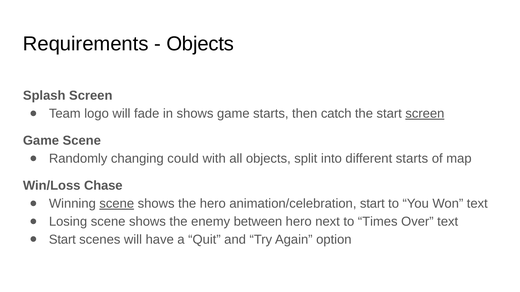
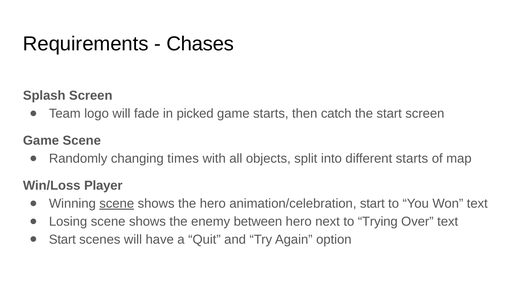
Objects at (200, 44): Objects -> Chases
in shows: shows -> picked
screen at (425, 114) underline: present -> none
could: could -> times
Chase: Chase -> Player
Times: Times -> Trying
